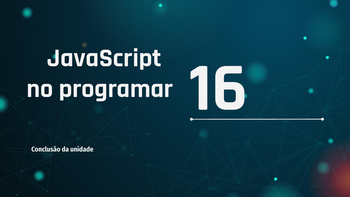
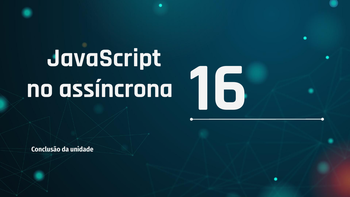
programar: programar -> assíncrona
